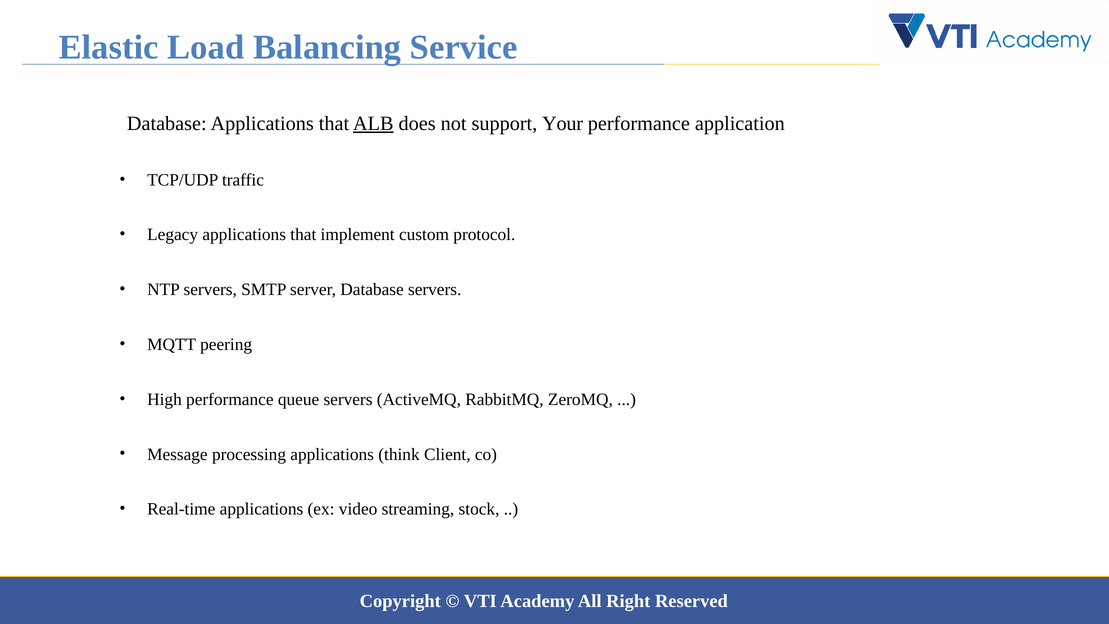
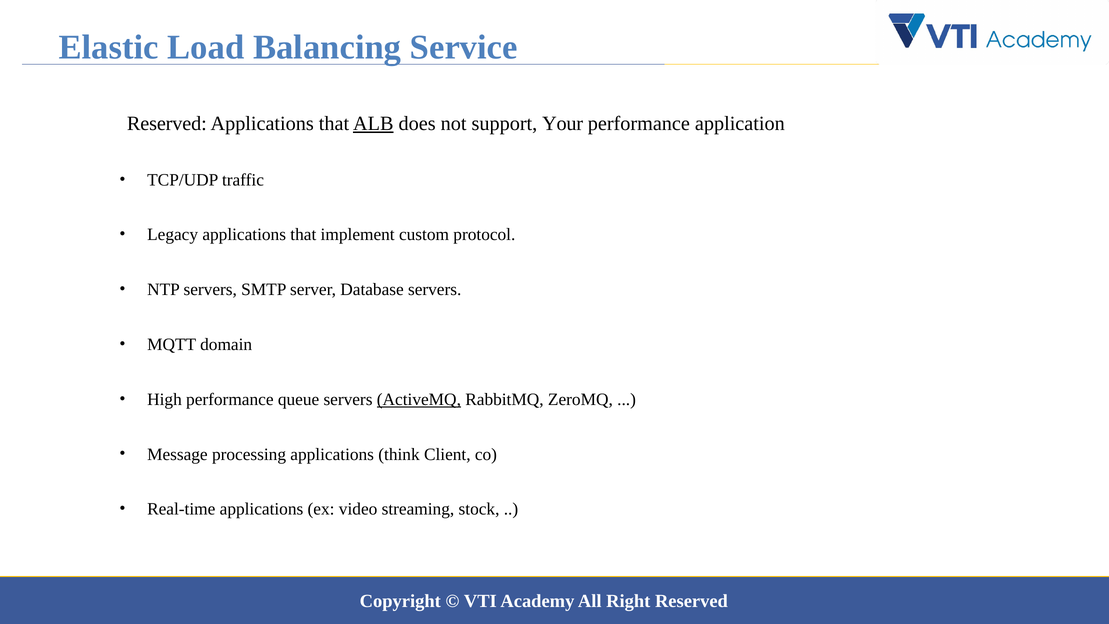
Database at (167, 123): Database -> Reserved
peering: peering -> domain
ActiveMQ underline: none -> present
